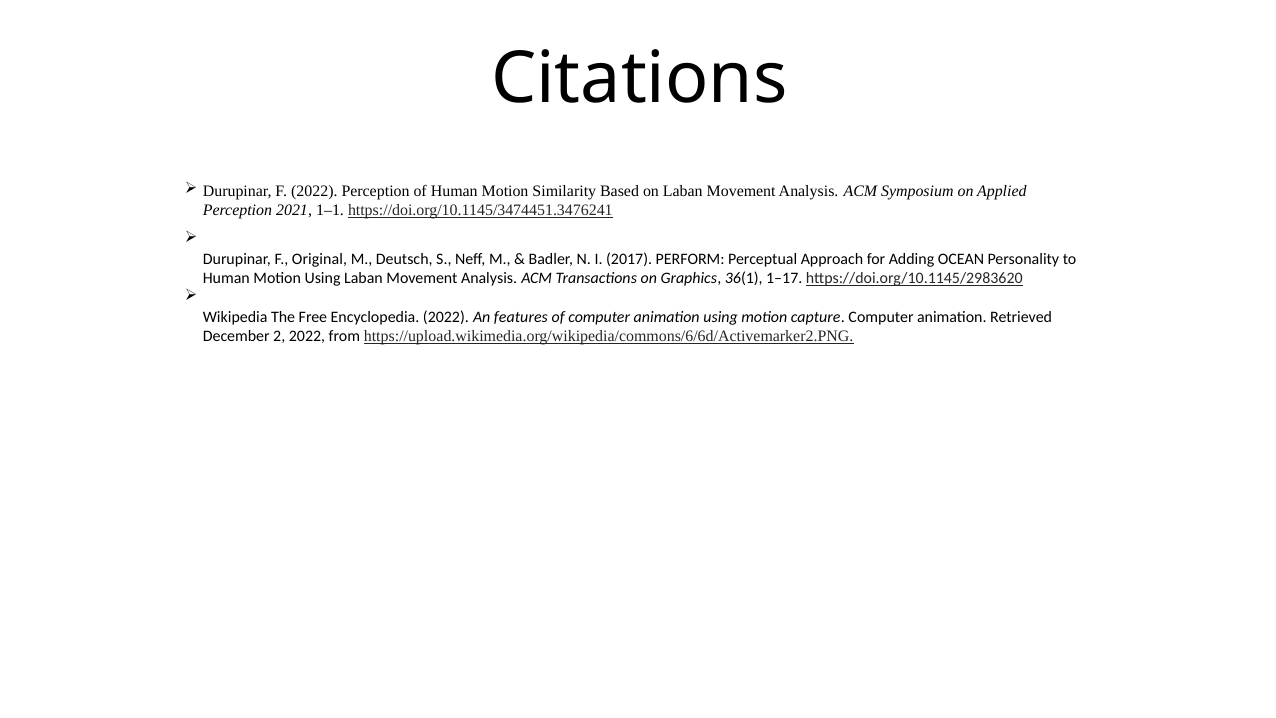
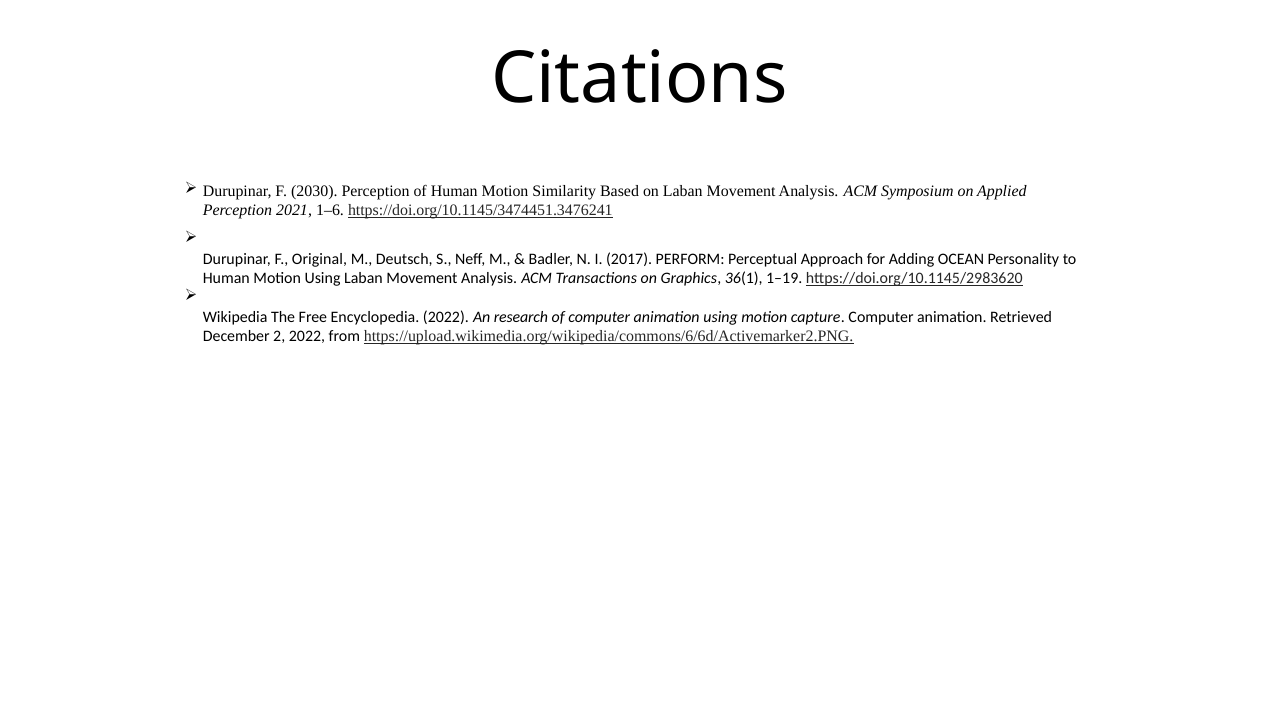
F 2022: 2022 -> 2030
1–1: 1–1 -> 1–6
1–17: 1–17 -> 1–19
features: features -> research
